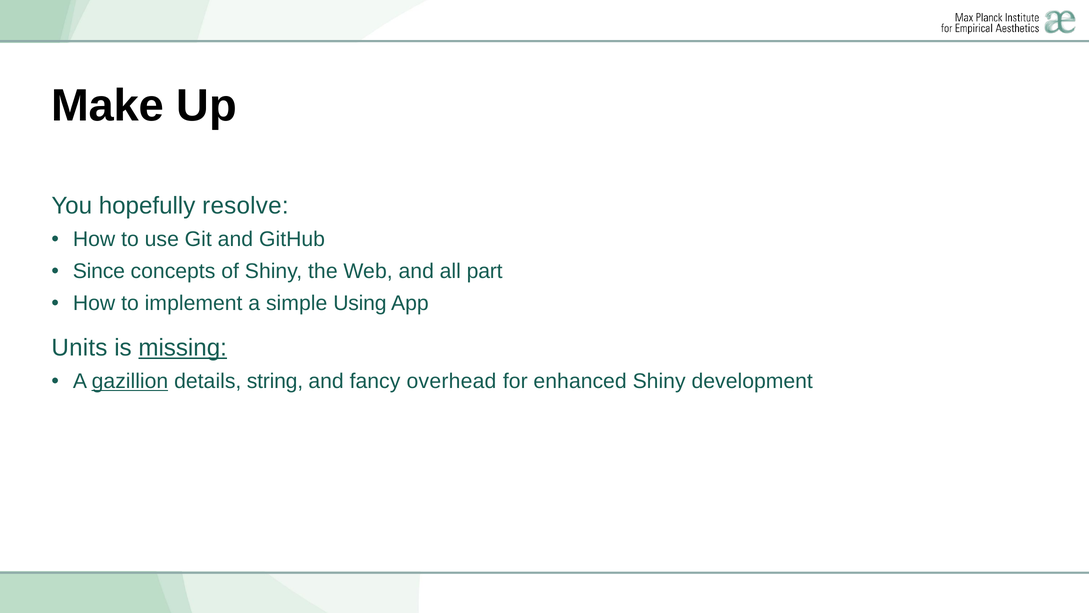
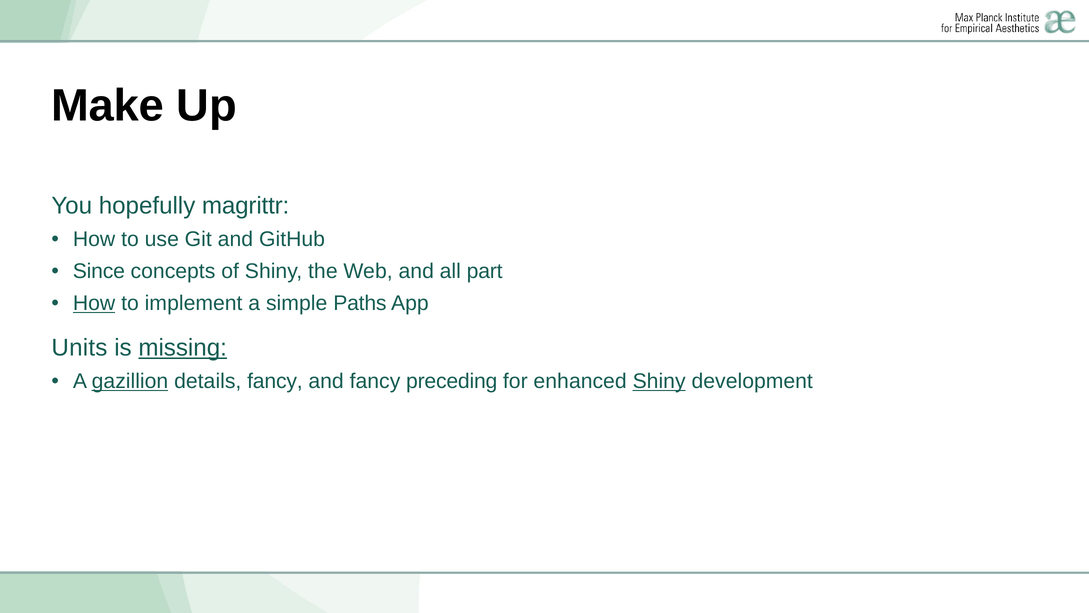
resolve: resolve -> magrittr
How at (94, 303) underline: none -> present
Using: Using -> Paths
details string: string -> fancy
overhead: overhead -> preceding
Shiny at (659, 381) underline: none -> present
